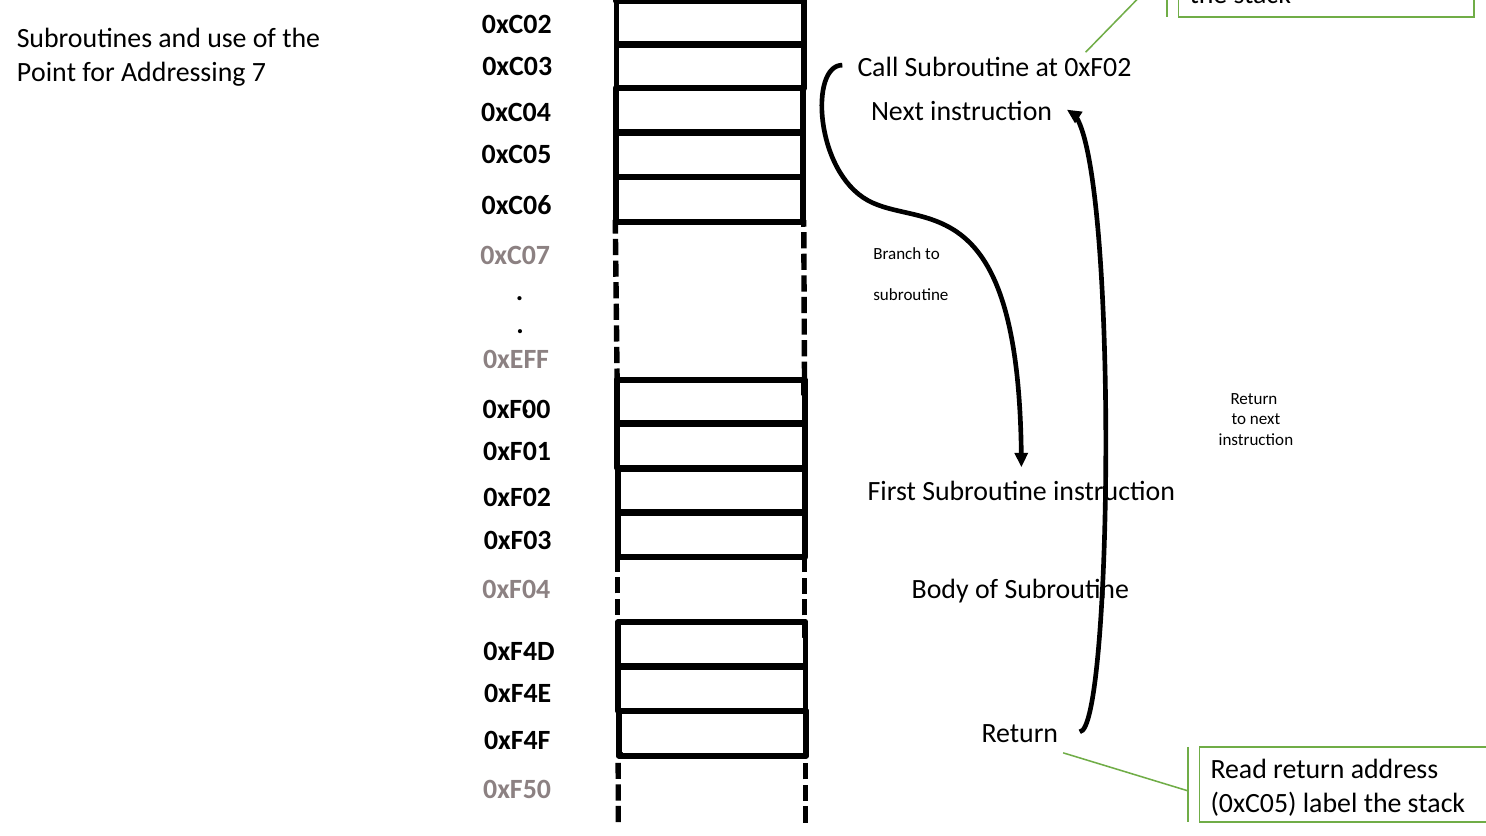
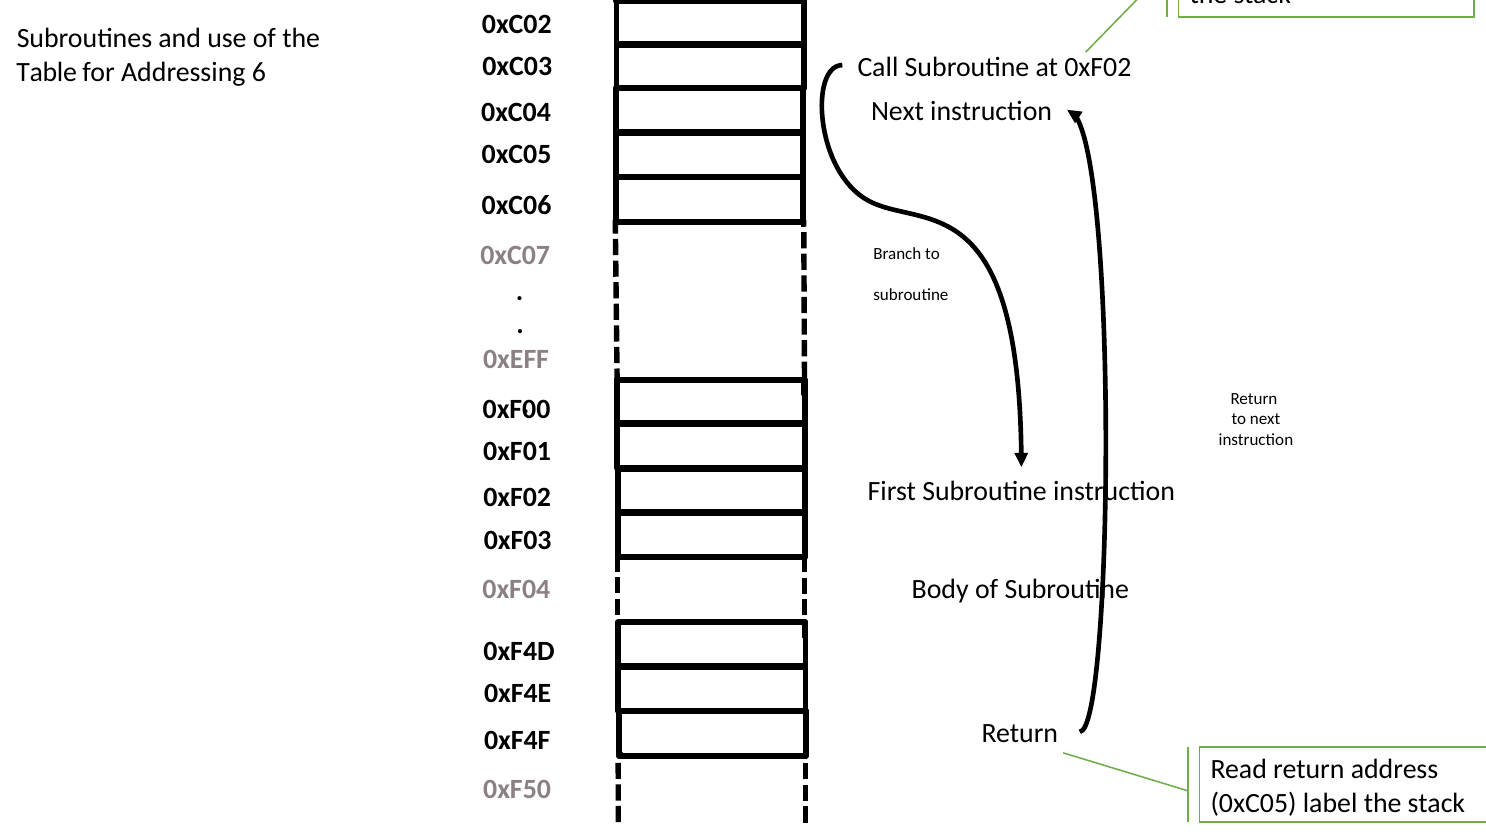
Point: Point -> Table
7: 7 -> 6
